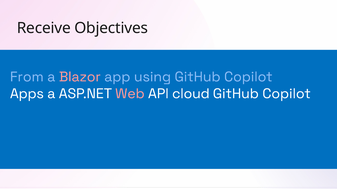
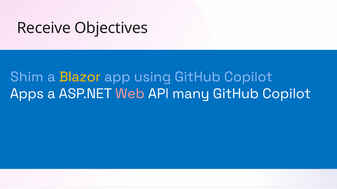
From: From -> Shim
Blazor colour: pink -> yellow
cloud: cloud -> many
